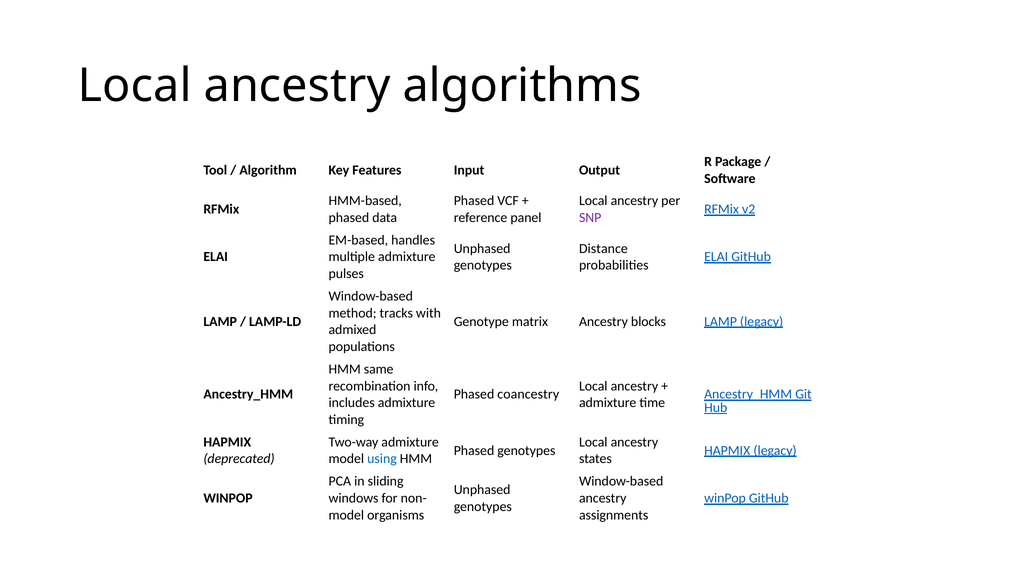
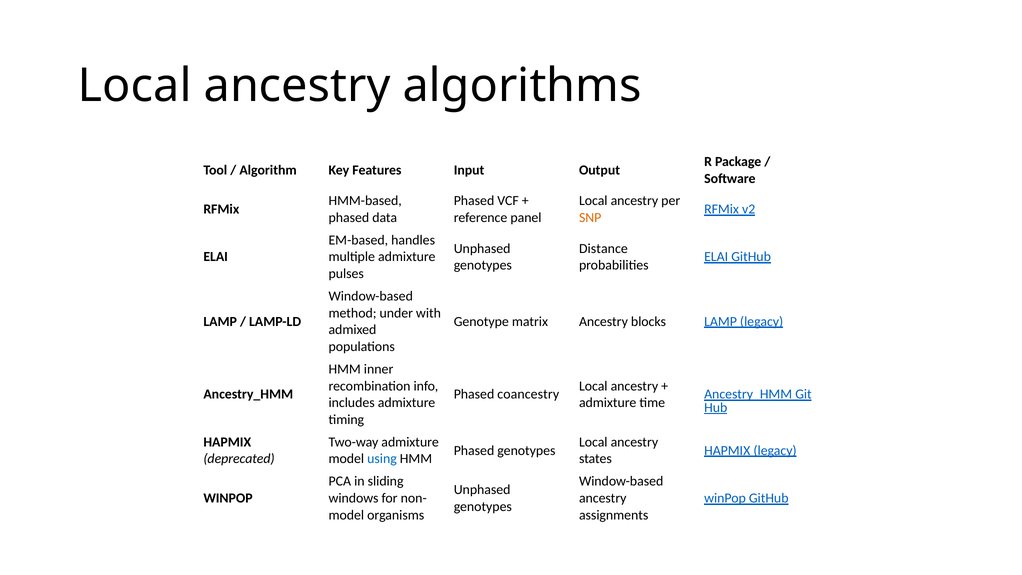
SNP colour: purple -> orange
tracks: tracks -> under
same: same -> inner
